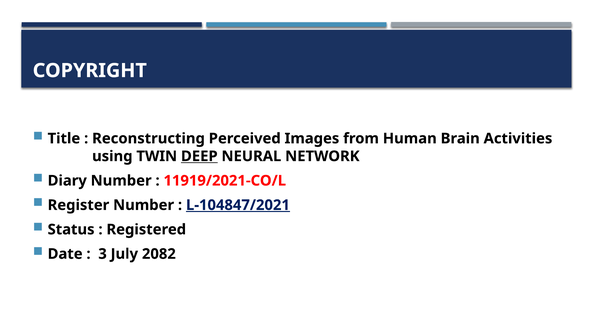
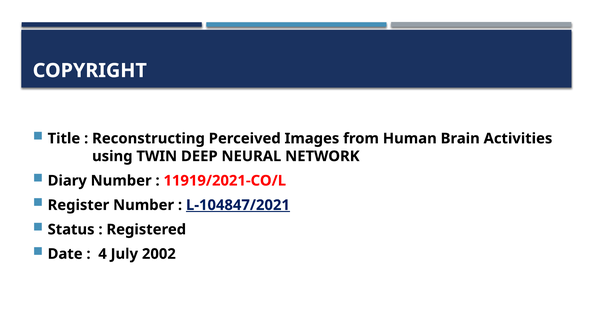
DEEP underline: present -> none
3: 3 -> 4
2082: 2082 -> 2002
